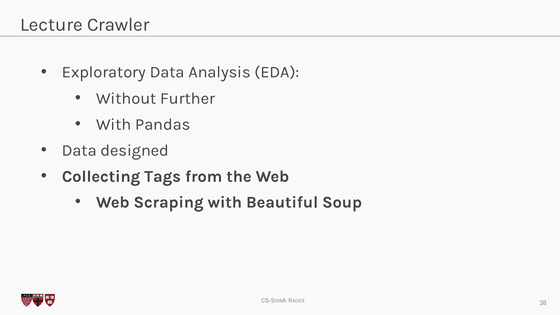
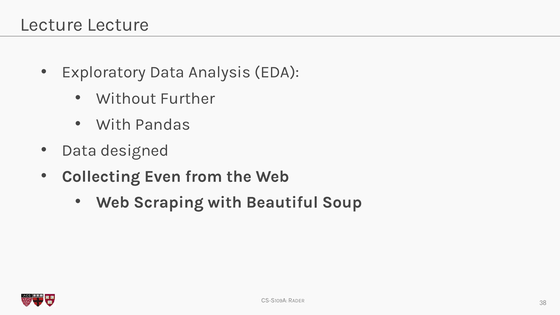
Lecture Crawler: Crawler -> Lecture
Tags: Tags -> Even
